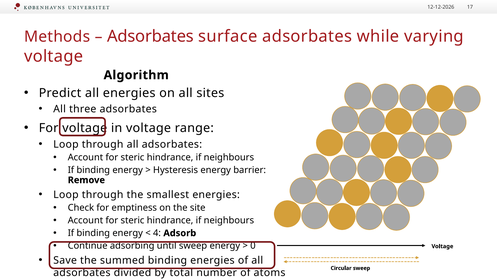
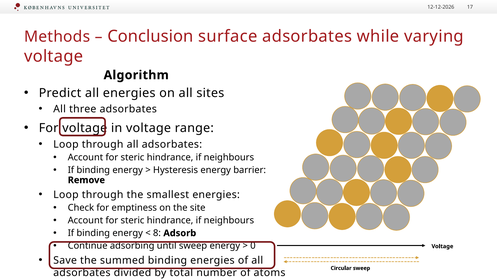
Adsorbates at (150, 36): Adsorbates -> Conclusion
4: 4 -> 8
